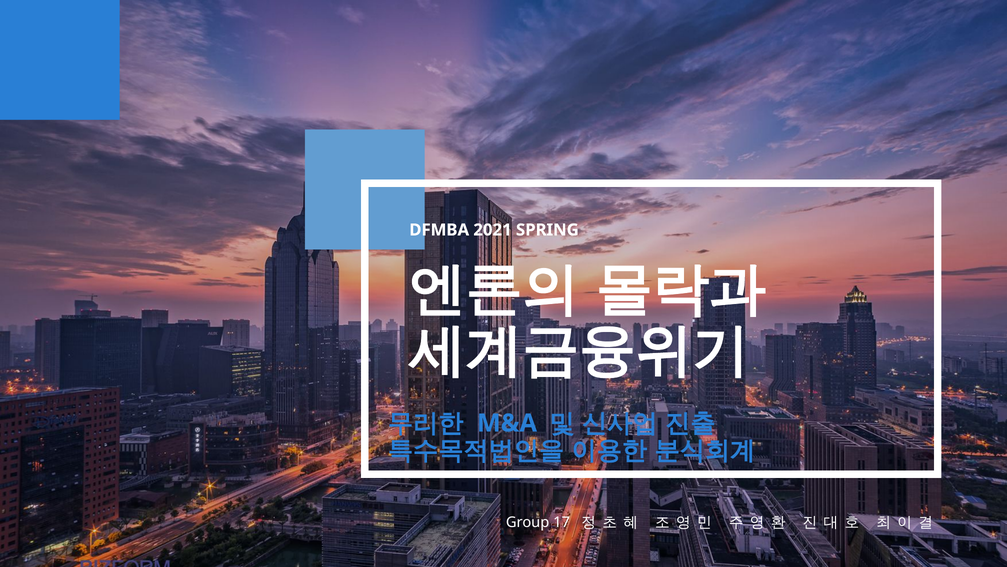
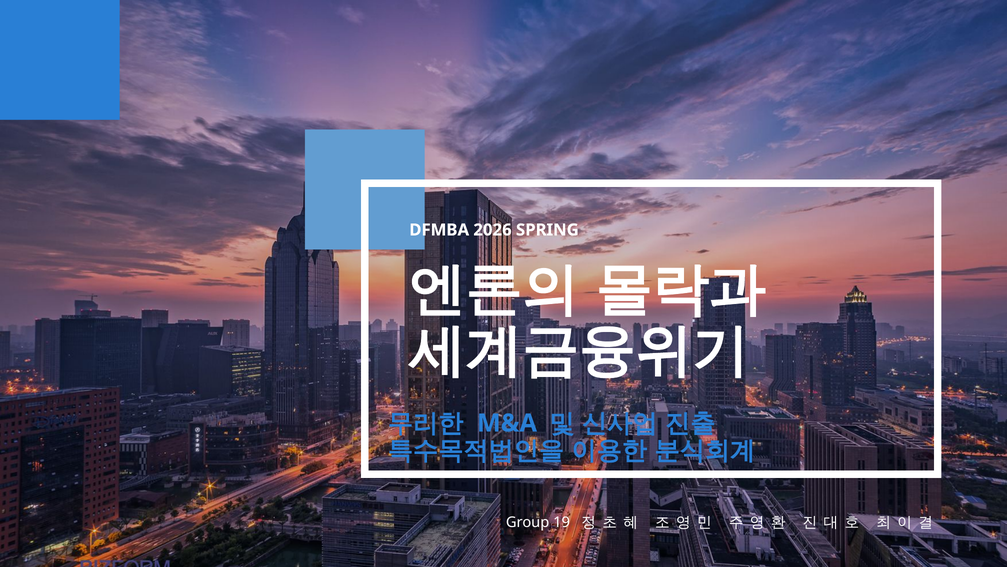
2021: 2021 -> 2026
17: 17 -> 19
